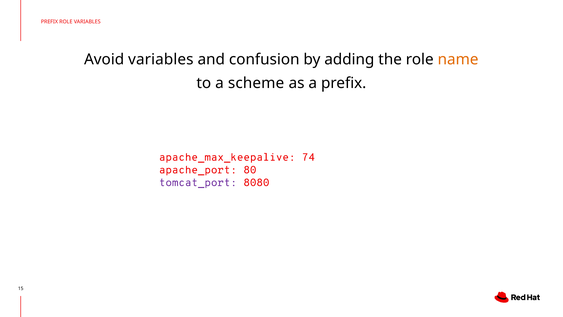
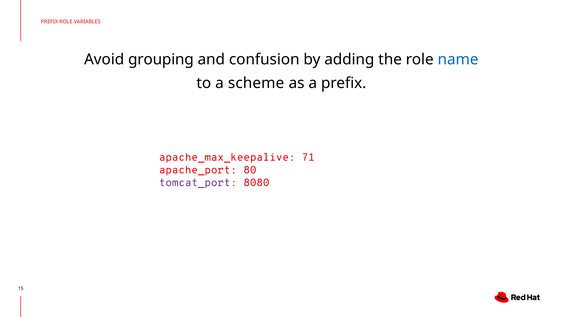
Avoid variables: variables -> grouping
name colour: orange -> blue
74: 74 -> 71
